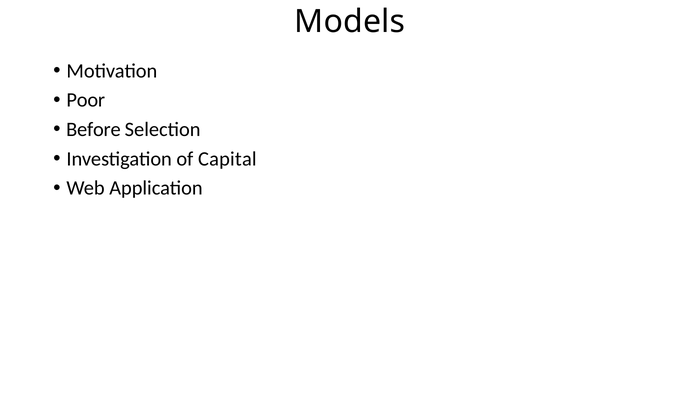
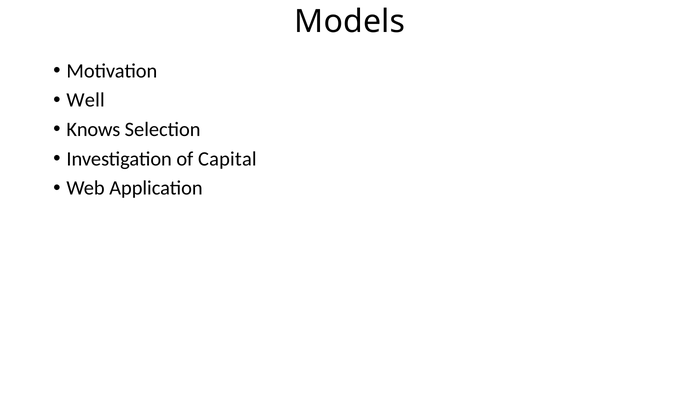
Poor: Poor -> Well
Before: Before -> Knows
